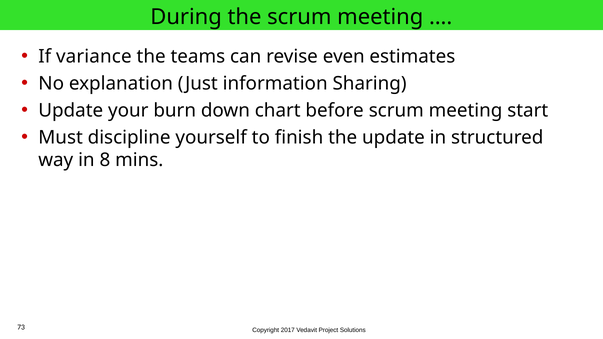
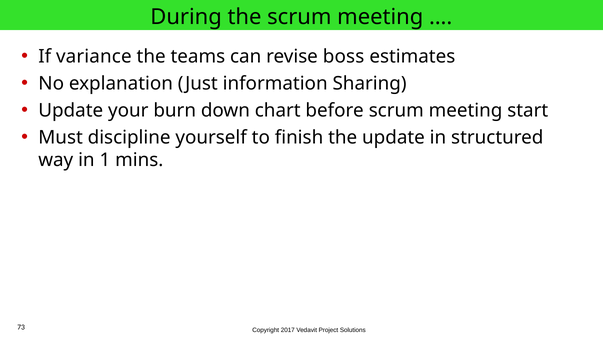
even: even -> boss
8: 8 -> 1
